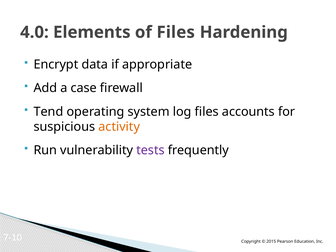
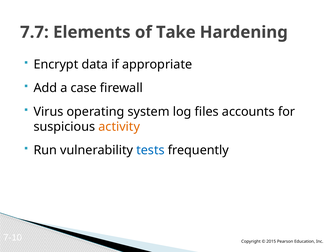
4.0: 4.0 -> 7.7
of Files: Files -> Take
Tend: Tend -> Virus
tests colour: purple -> blue
